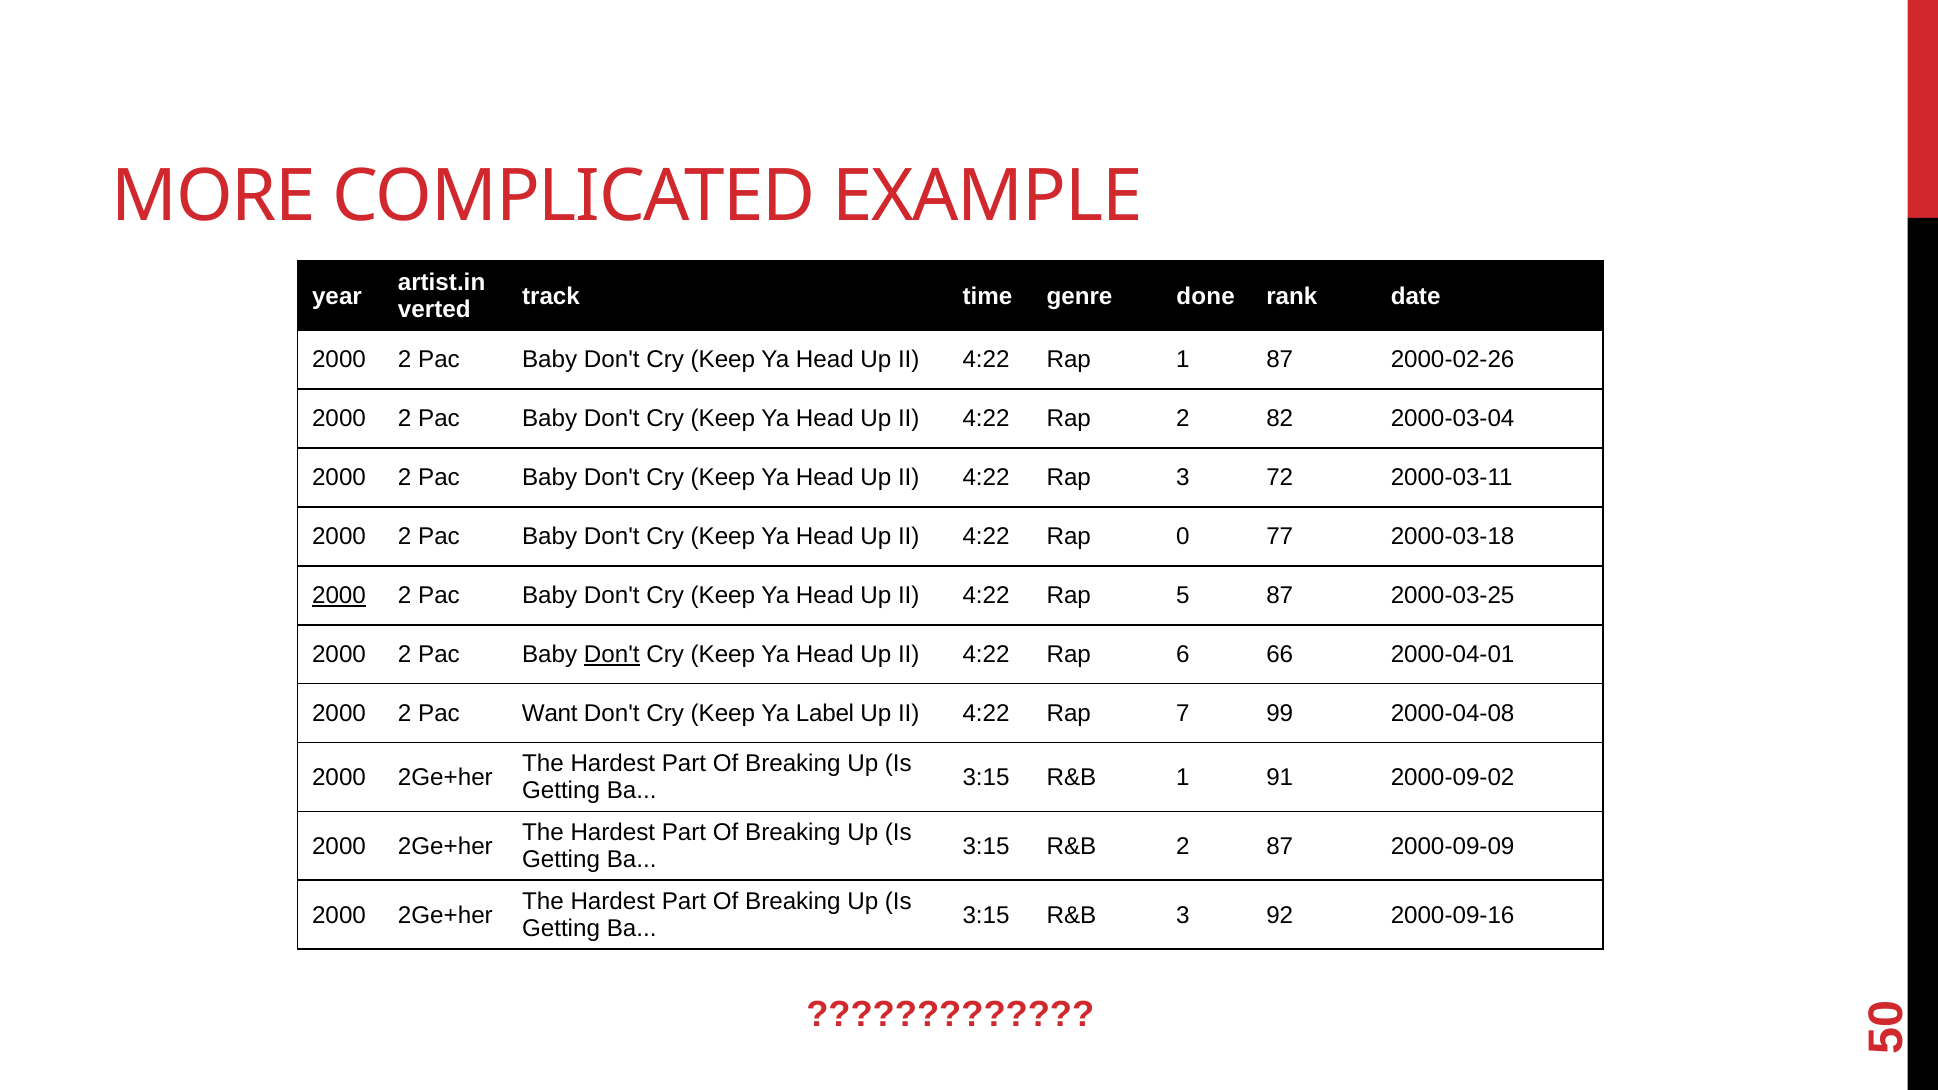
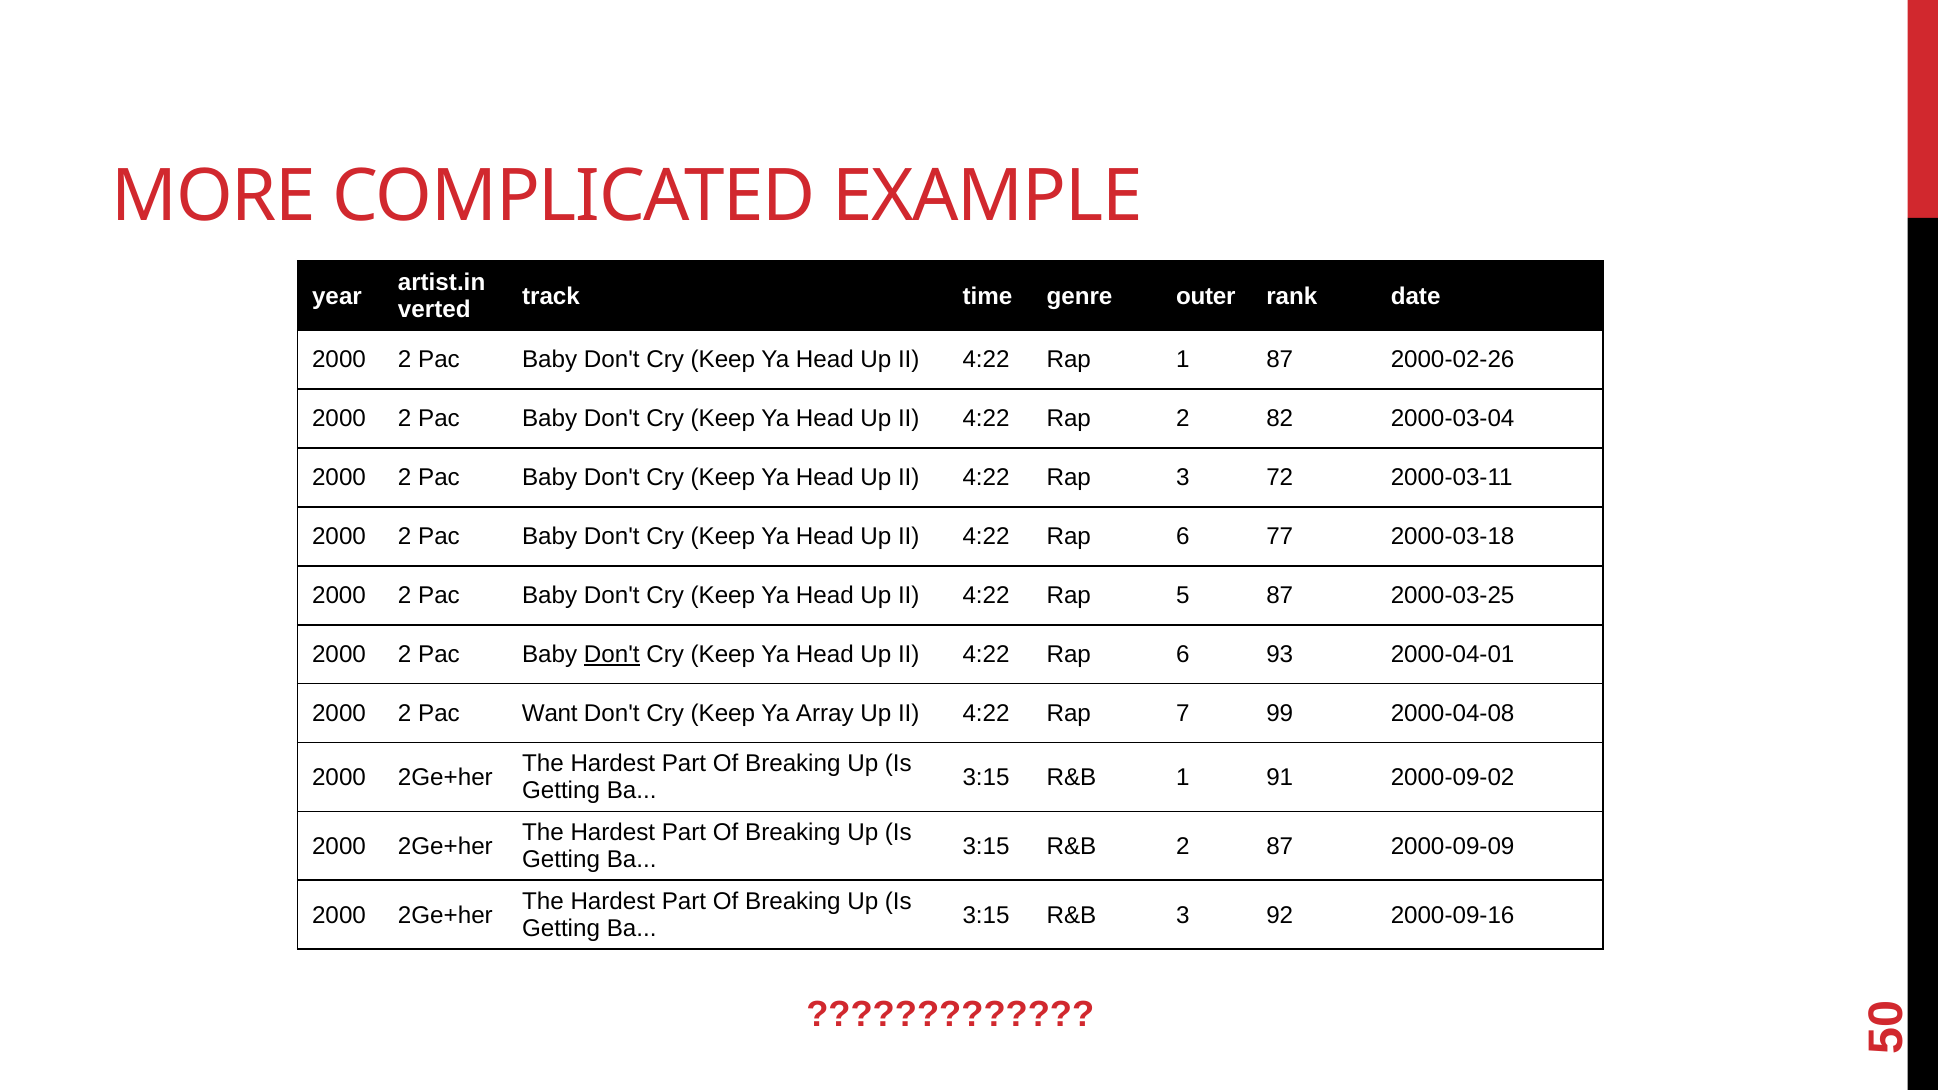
done: done -> outer
0 at (1183, 537): 0 -> 6
2000 at (339, 596) underline: present -> none
66: 66 -> 93
Label: Label -> Array
